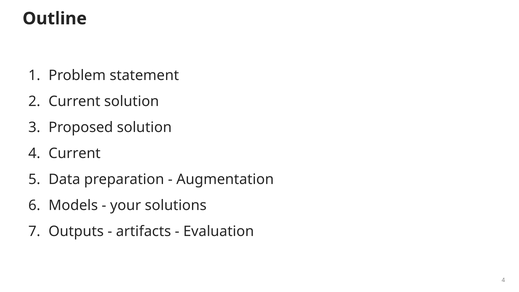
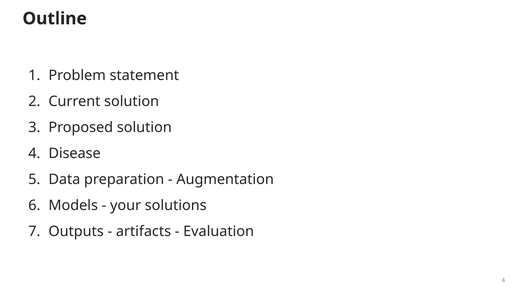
Current at (75, 153): Current -> Disease
